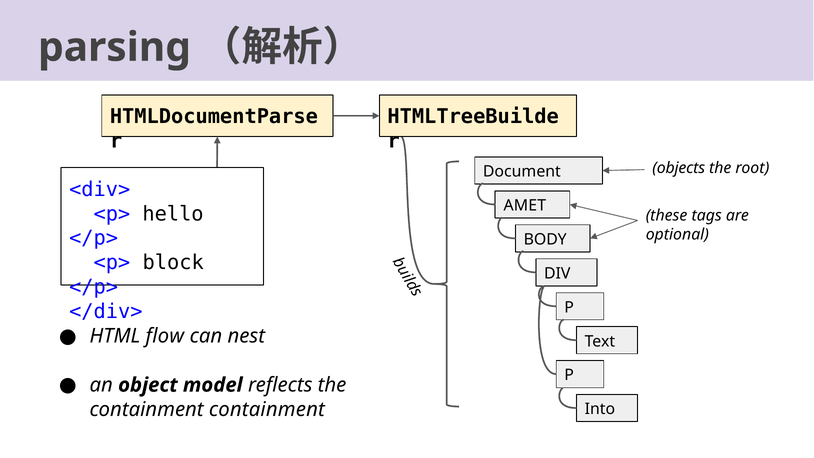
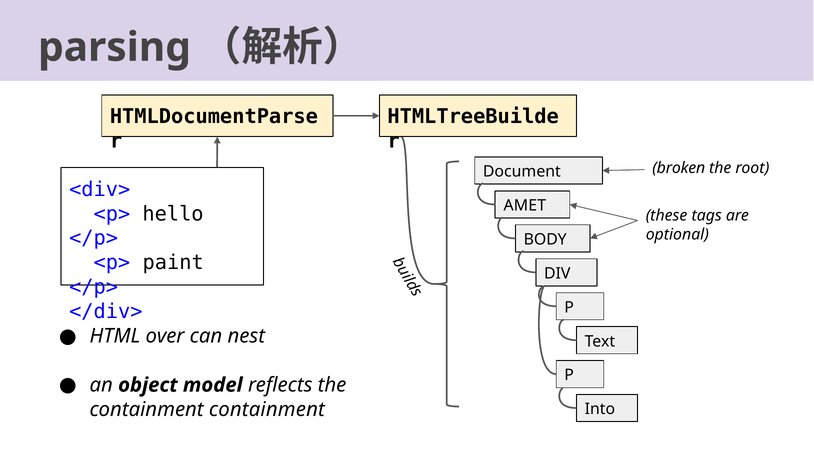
objects: objects -> broken
block: block -> paint
flow: flow -> over
